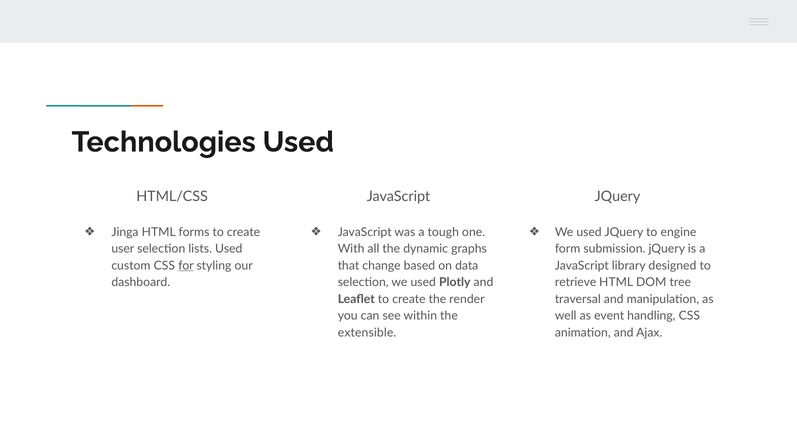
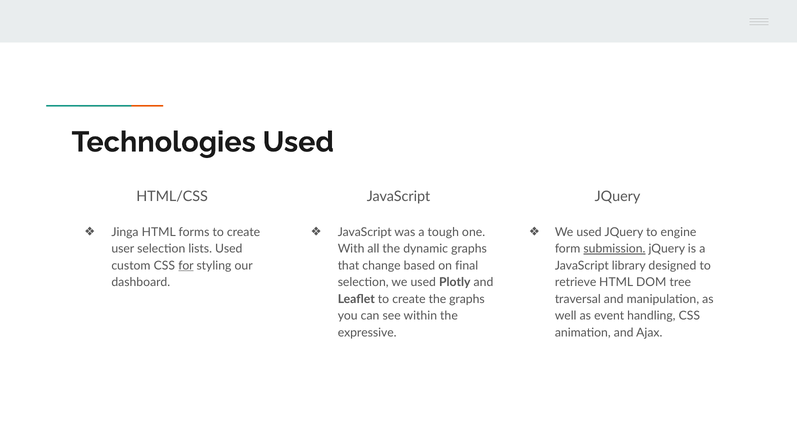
submission underline: none -> present
data: data -> final
the render: render -> graphs
extensible: extensible -> expressive
